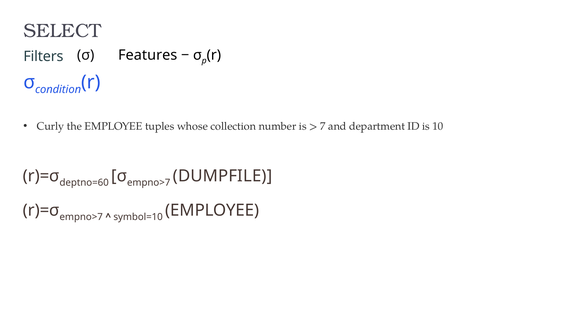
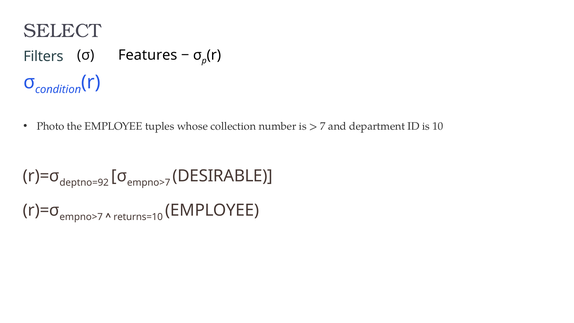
Curly: Curly -> Photo
deptno=60: deptno=60 -> deptno=92
DUMPFILE: DUMPFILE -> DESIRABLE
symbol=10: symbol=10 -> returns=10
